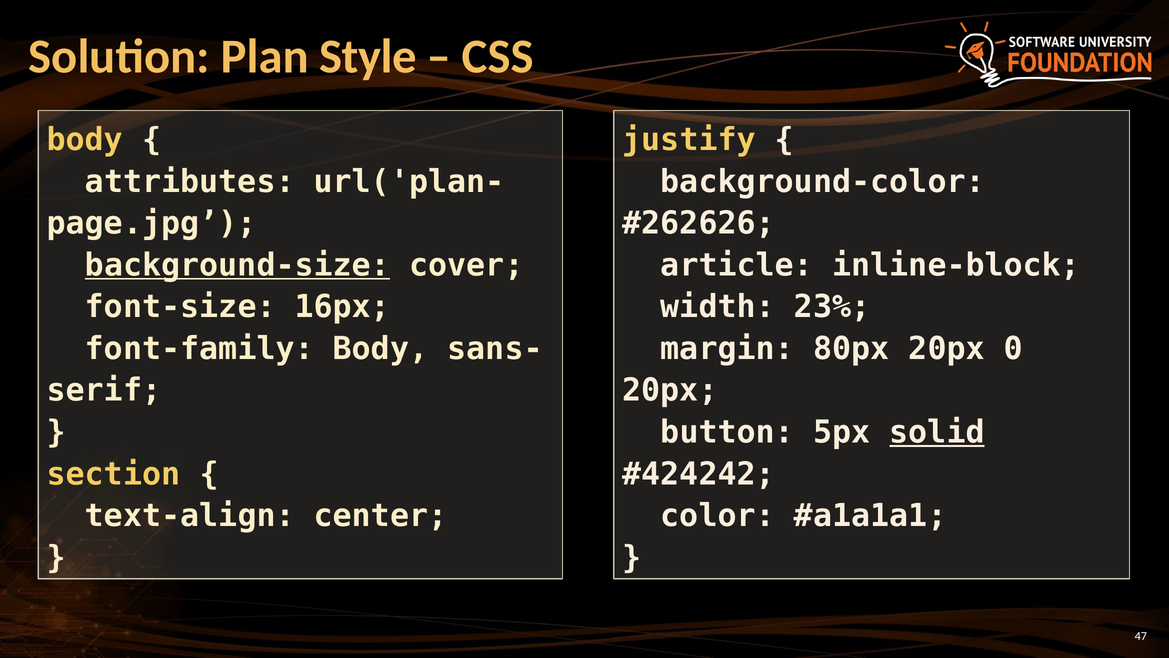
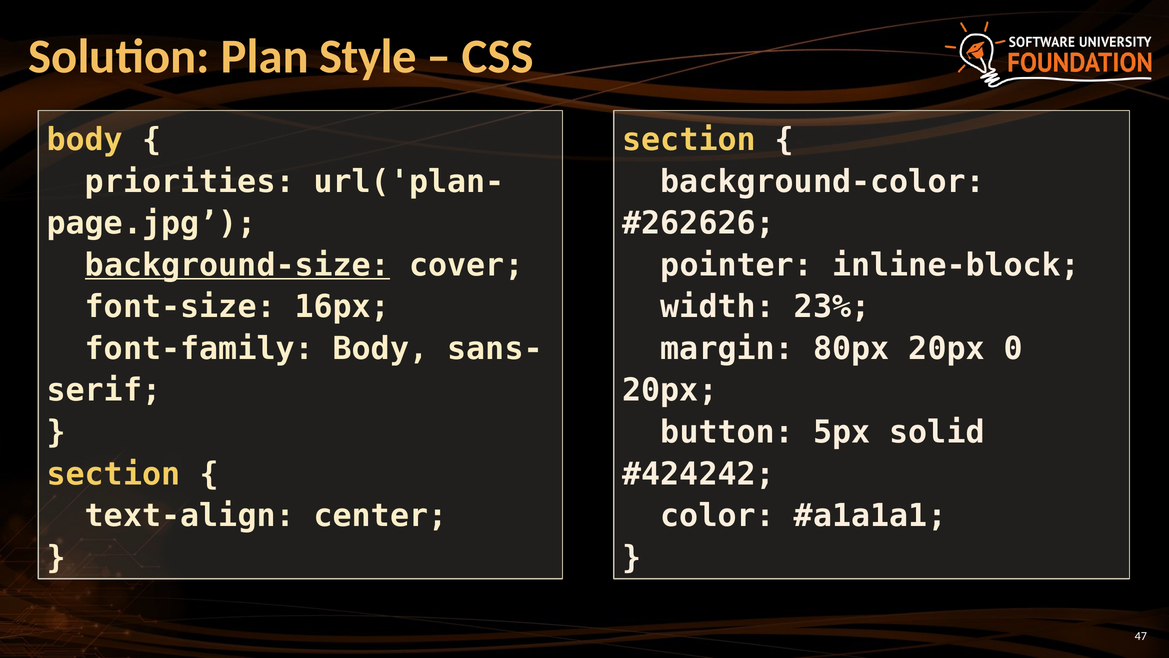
justify at (689, 140): justify -> section
attributes: attributes -> priorities
article: article -> pointer
solid underline: present -> none
